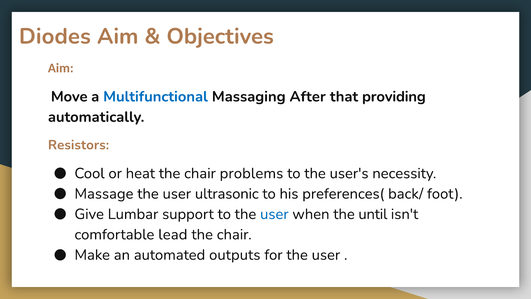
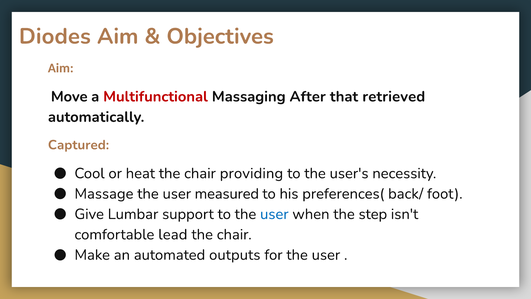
Multifunctional colour: blue -> red
providing: providing -> retrieved
Resistors: Resistors -> Captured
problems: problems -> providing
ultrasonic: ultrasonic -> measured
until: until -> step
